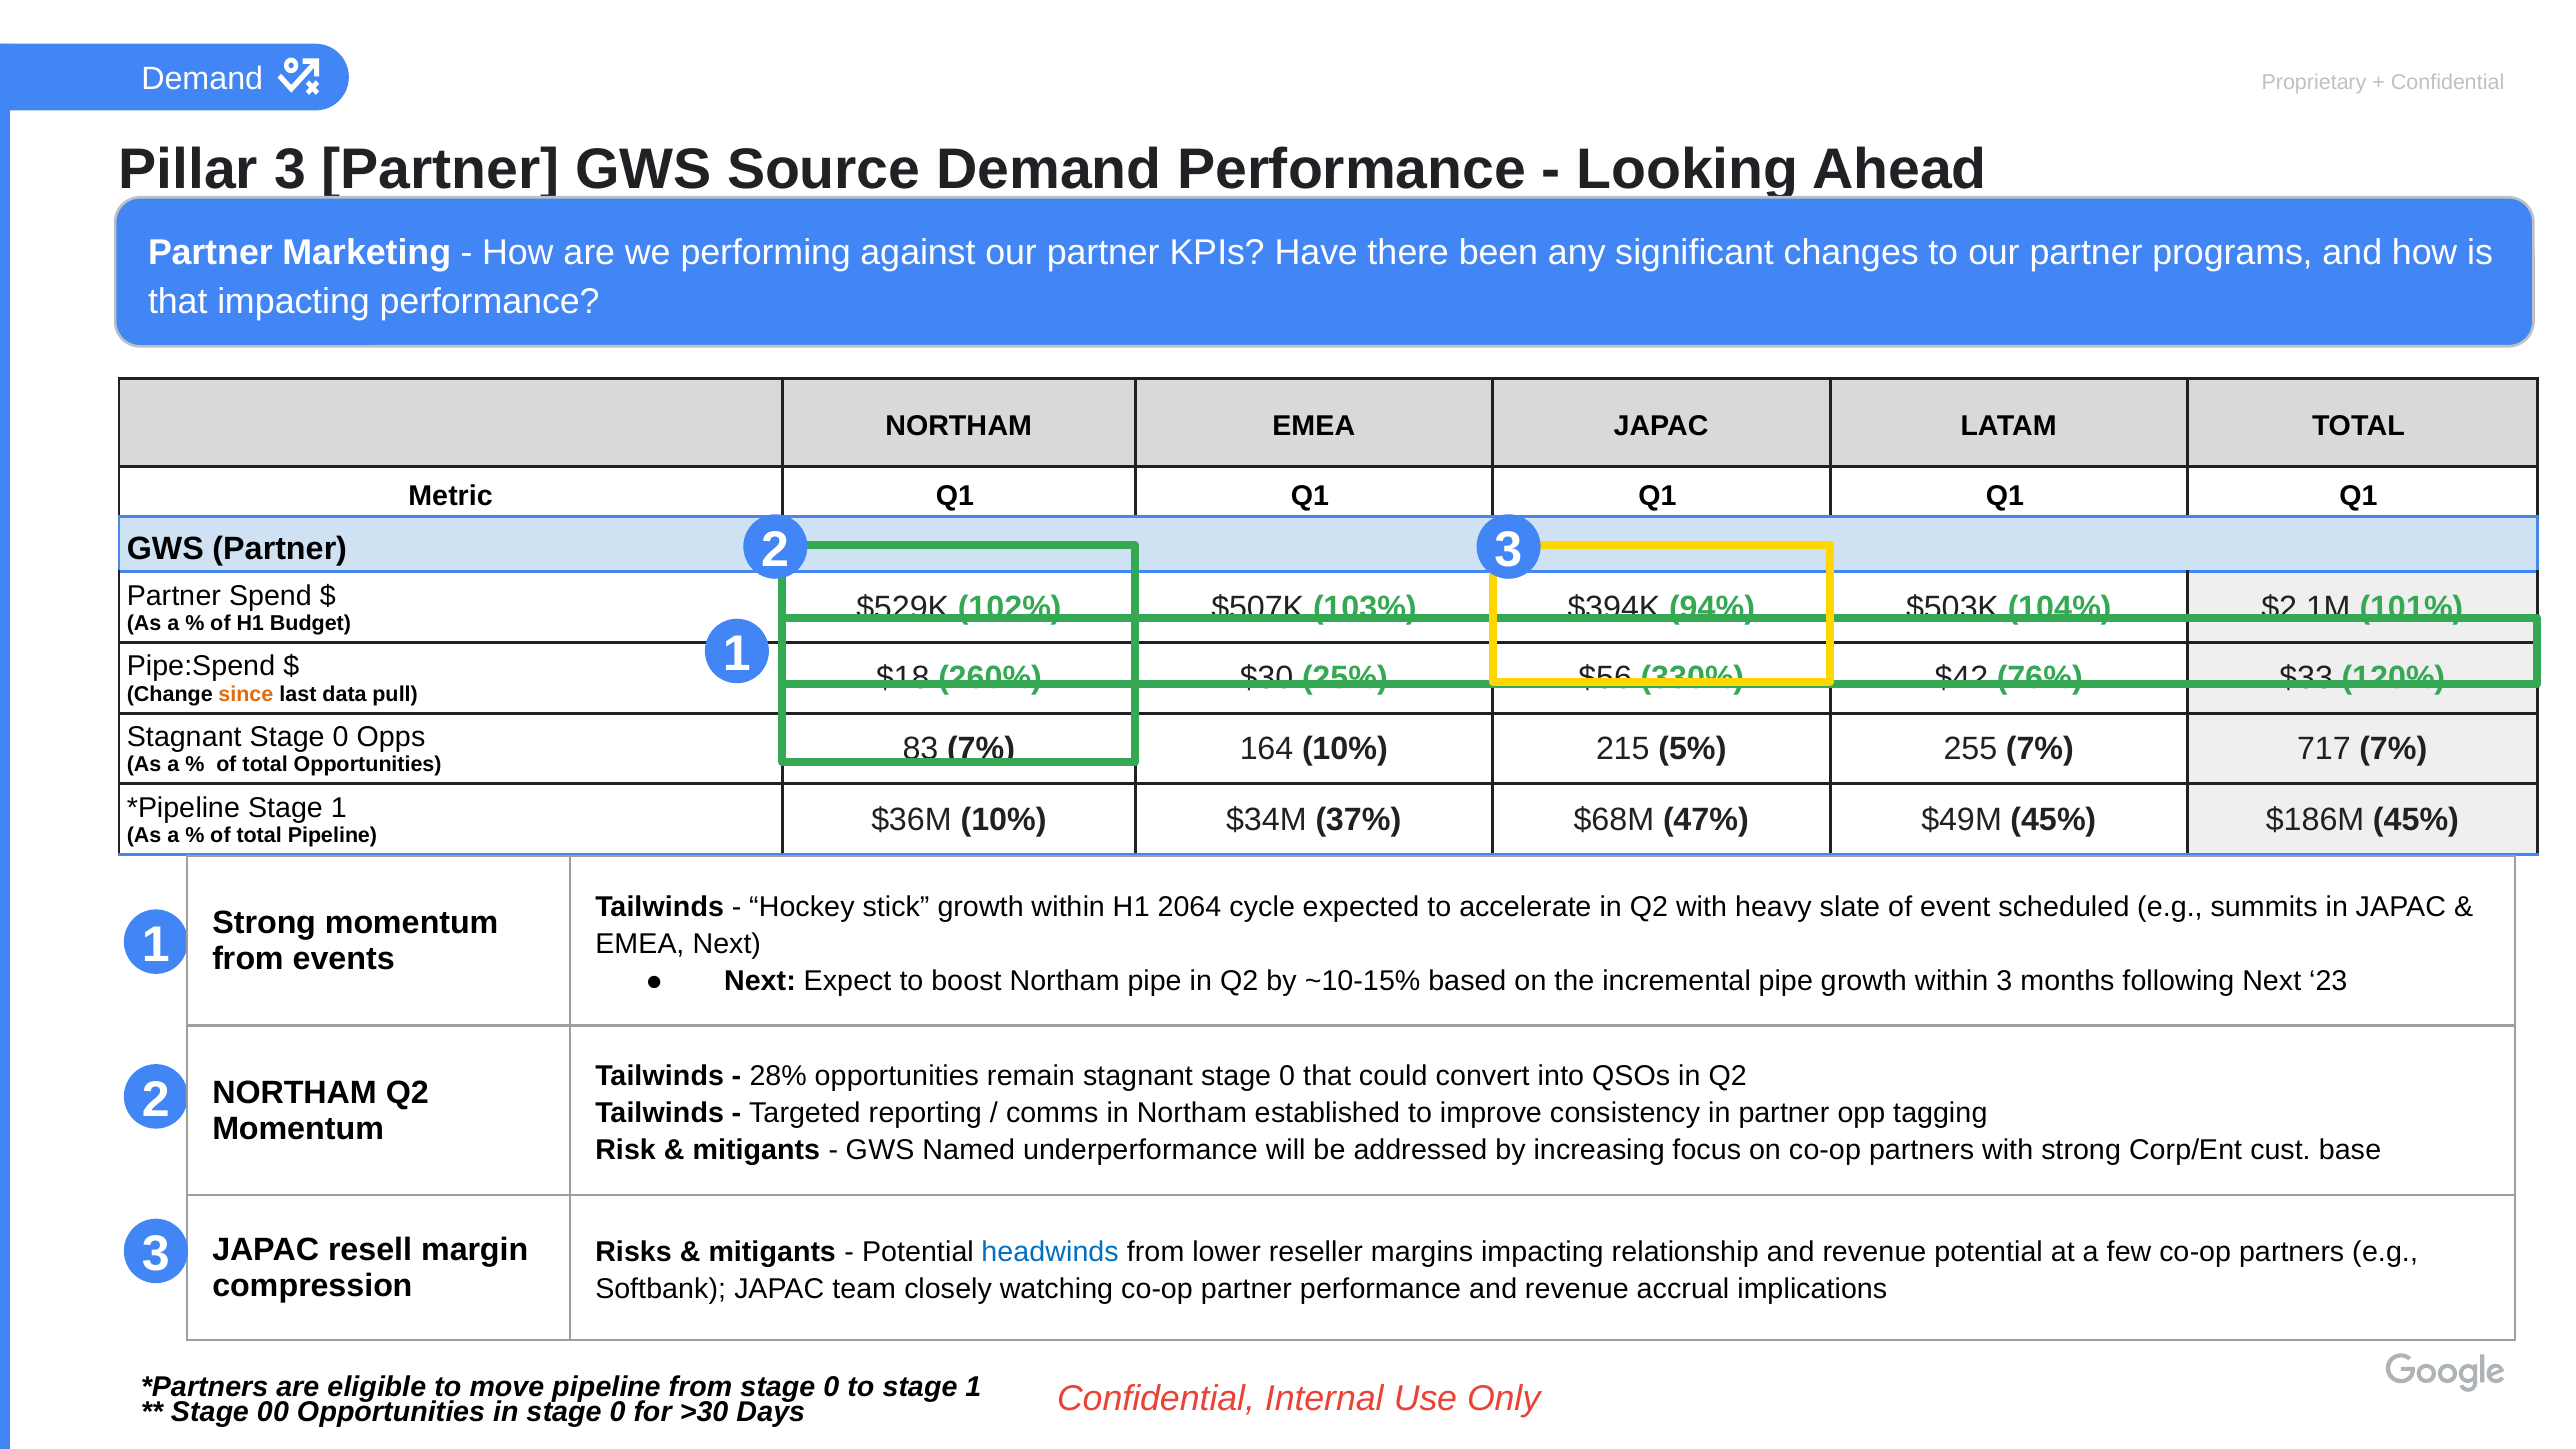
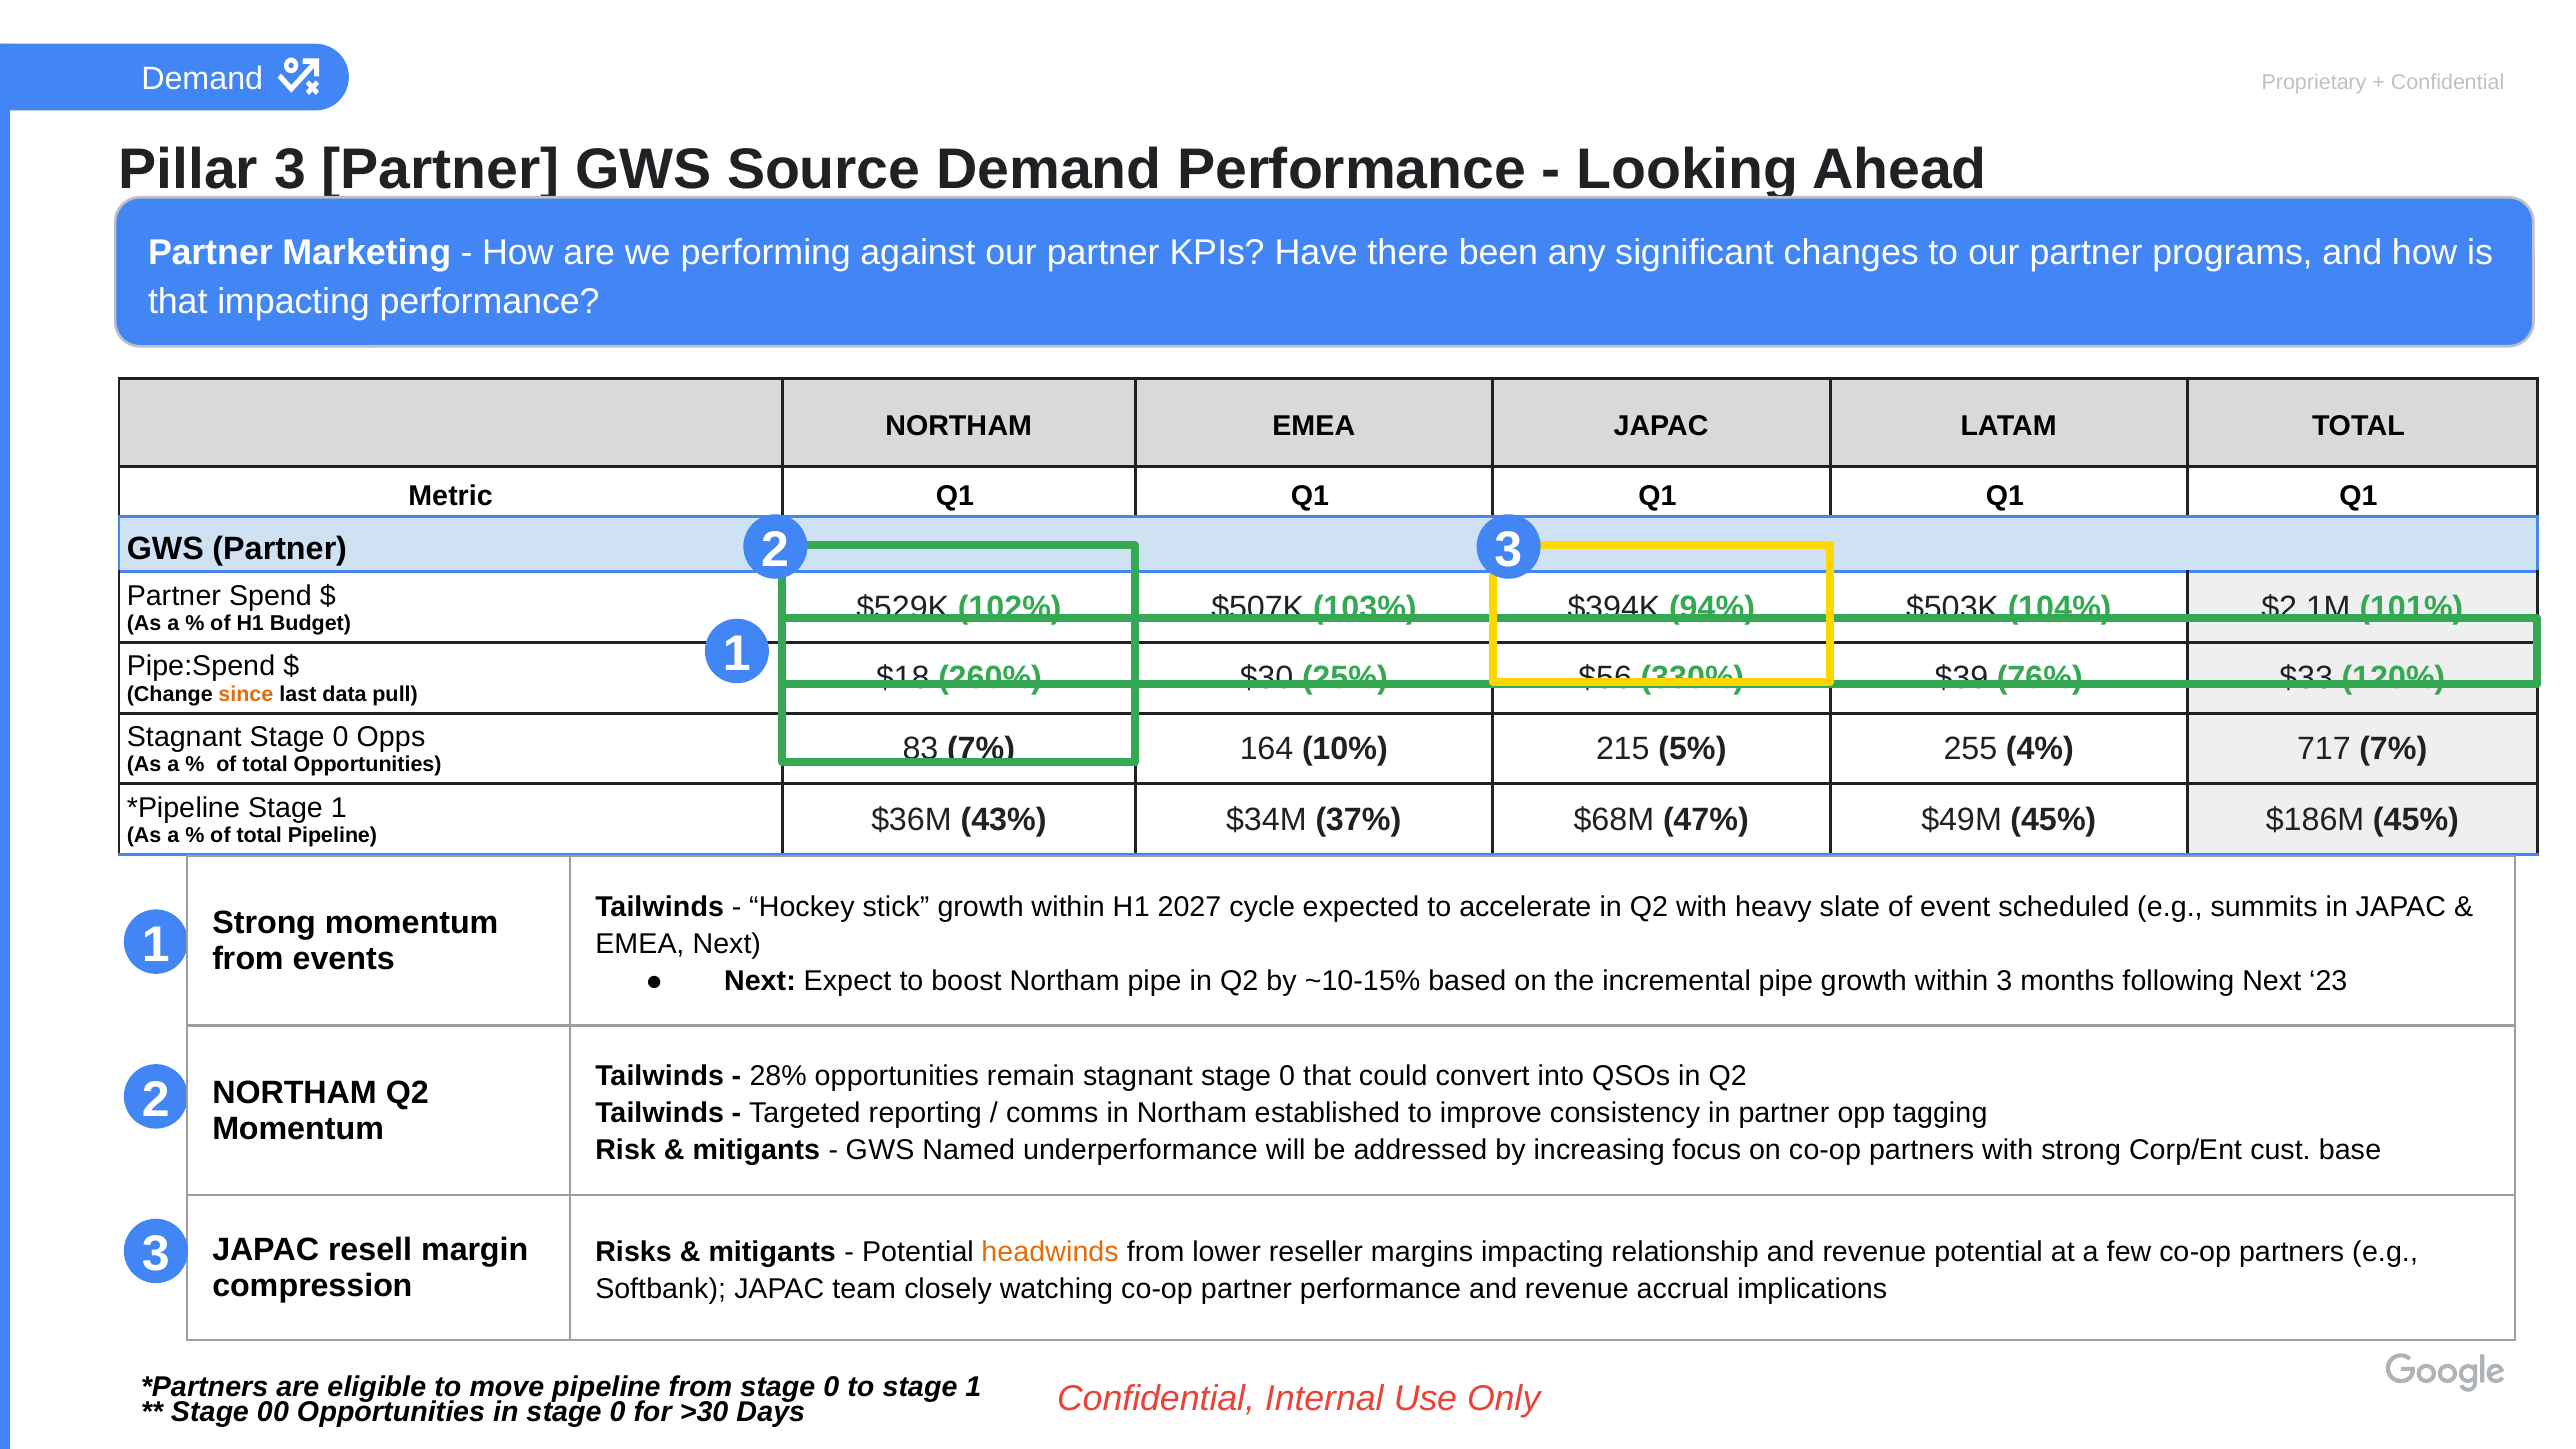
$42: $42 -> $39
255 7%: 7% -> 4%
$36M 10%: 10% -> 43%
2064: 2064 -> 2027
headwinds colour: blue -> orange
